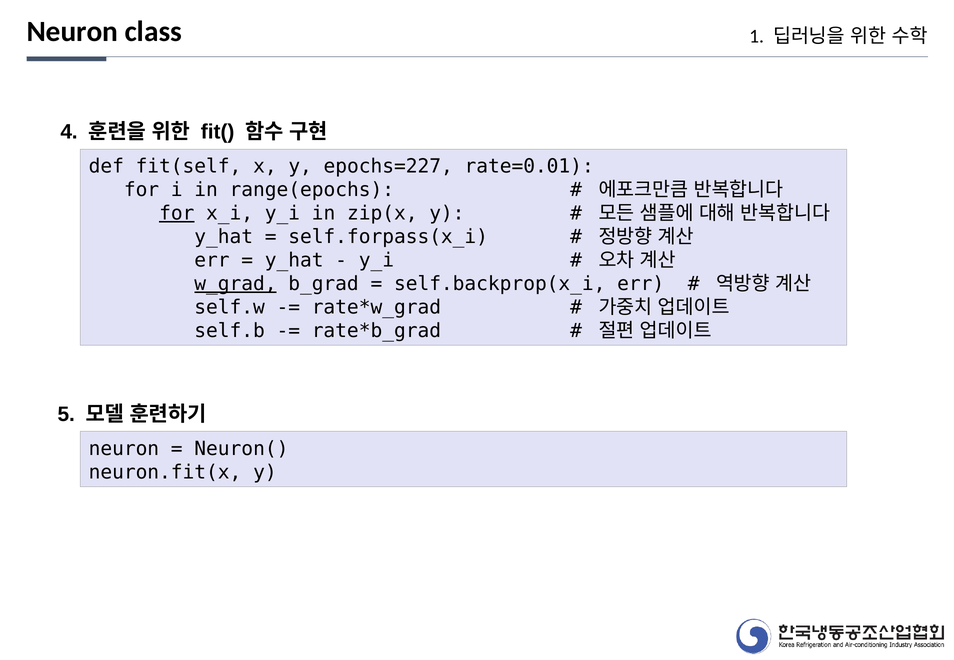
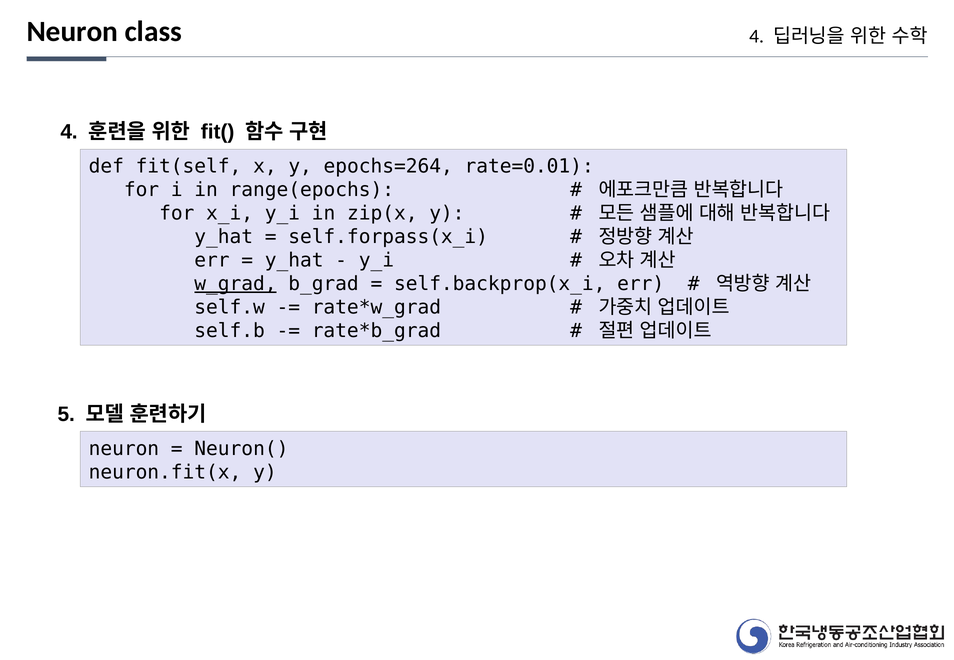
class 1: 1 -> 4
epochs=227: epochs=227 -> epochs=264
for at (177, 214) underline: present -> none
